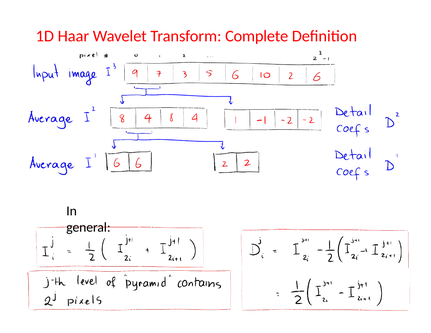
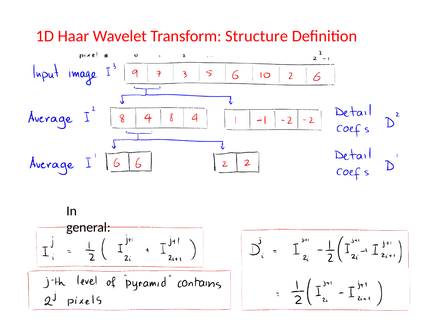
Complete: Complete -> Structure
